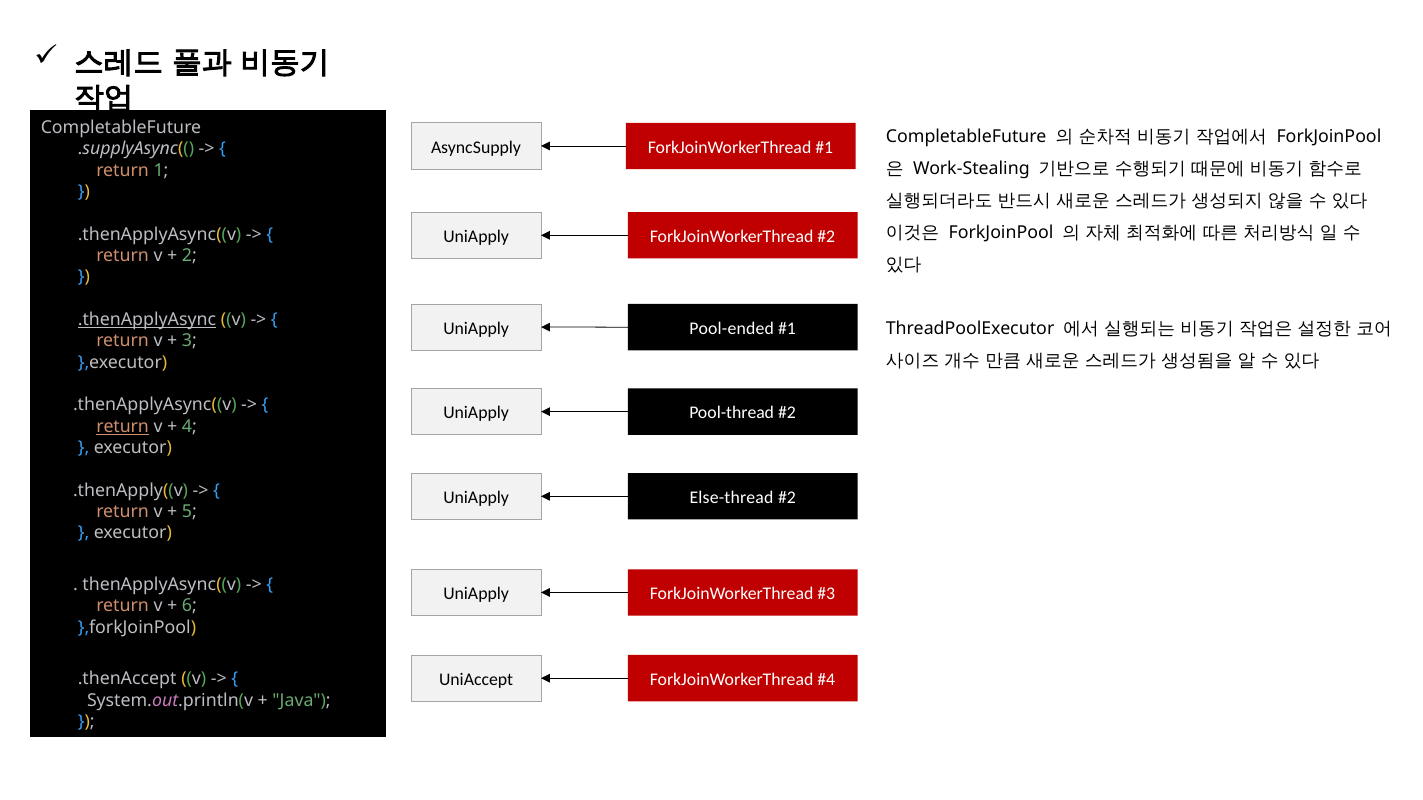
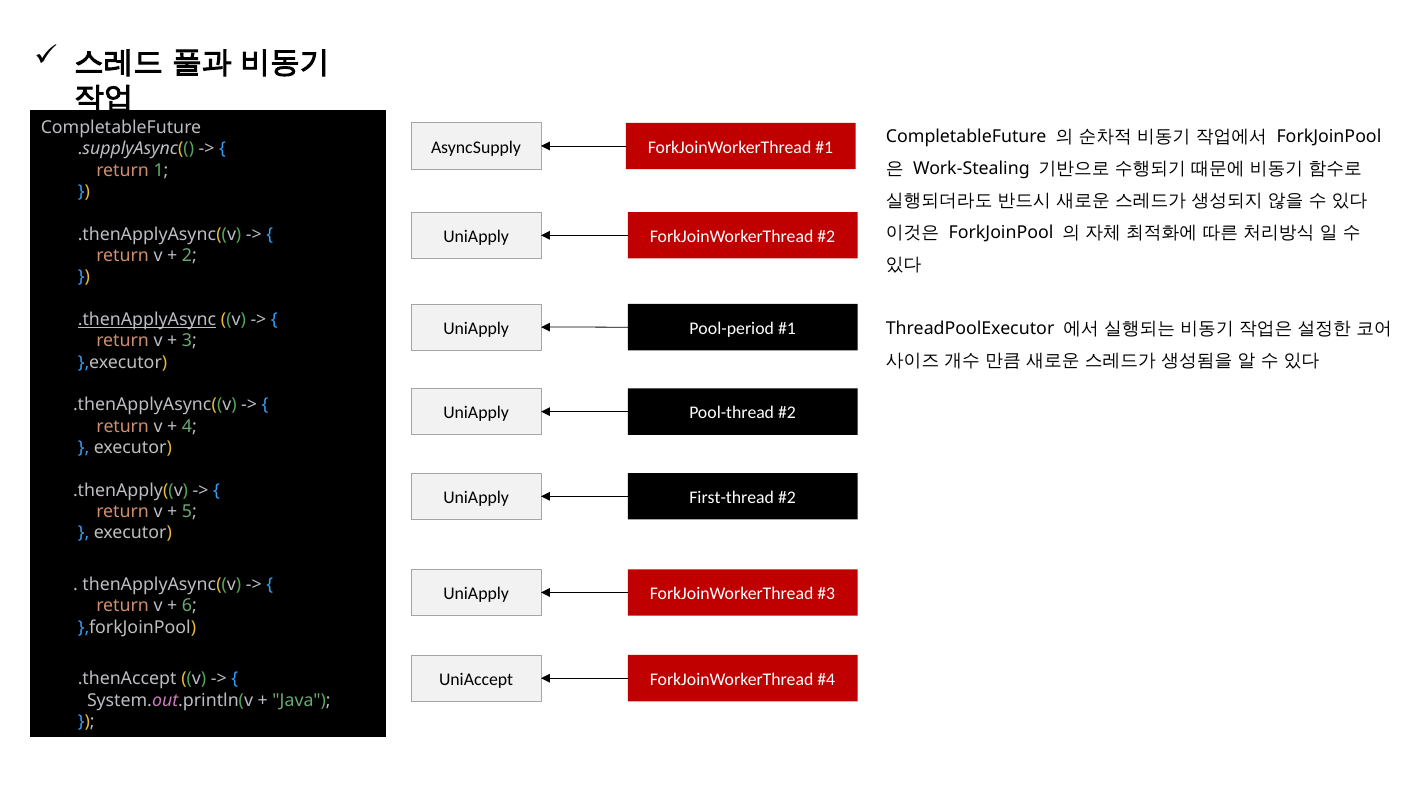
Pool-ended: Pool-ended -> Pool-period
return at (123, 427) underline: present -> none
Else-thread: Else-thread -> First-thread
